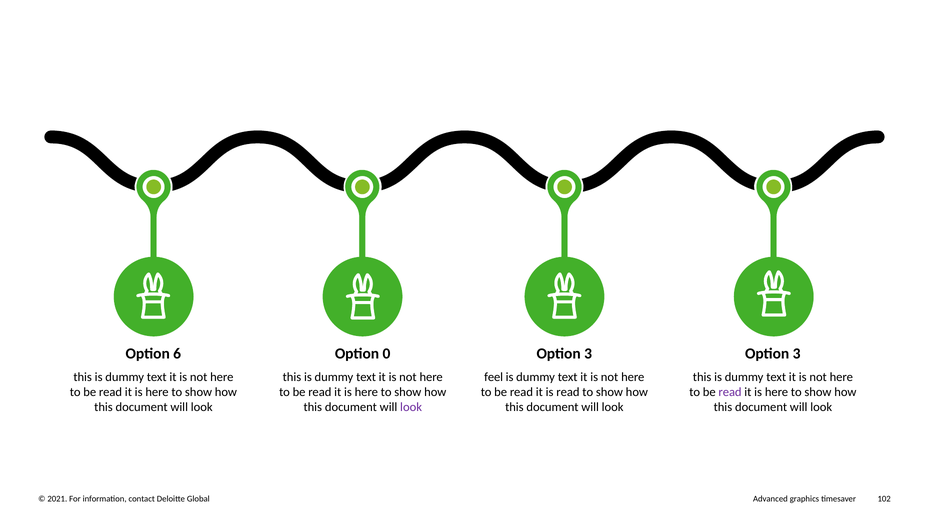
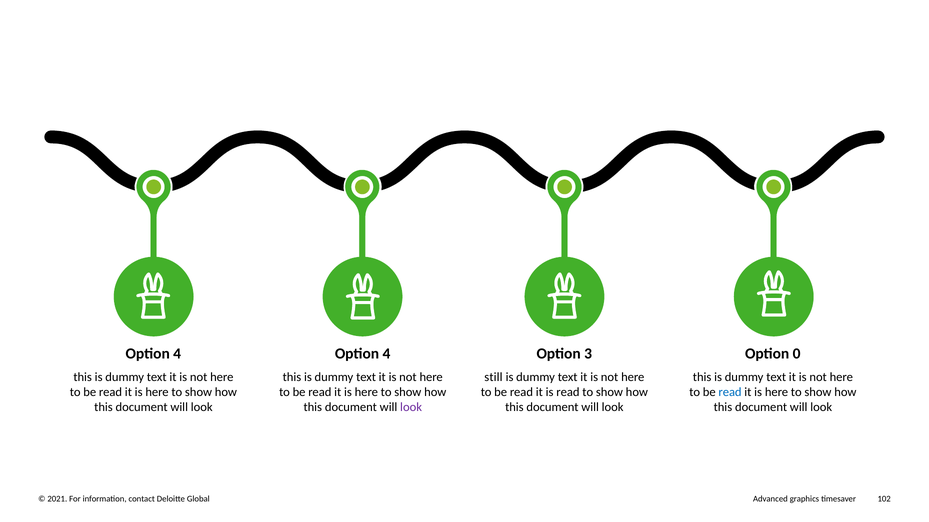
6 at (177, 354): 6 -> 4
0 at (386, 354): 0 -> 4
3 at (797, 354): 3 -> 0
feel: feel -> still
read at (730, 393) colour: purple -> blue
